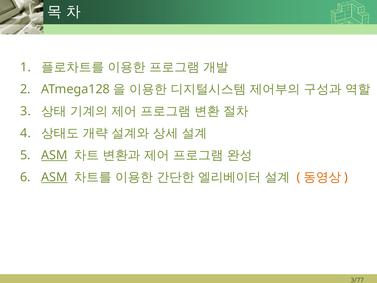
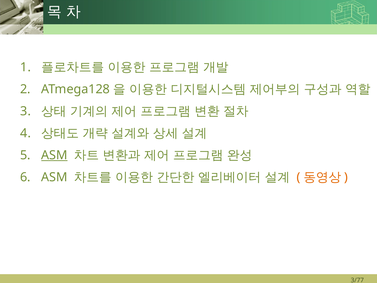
ASM at (54, 177) underline: present -> none
